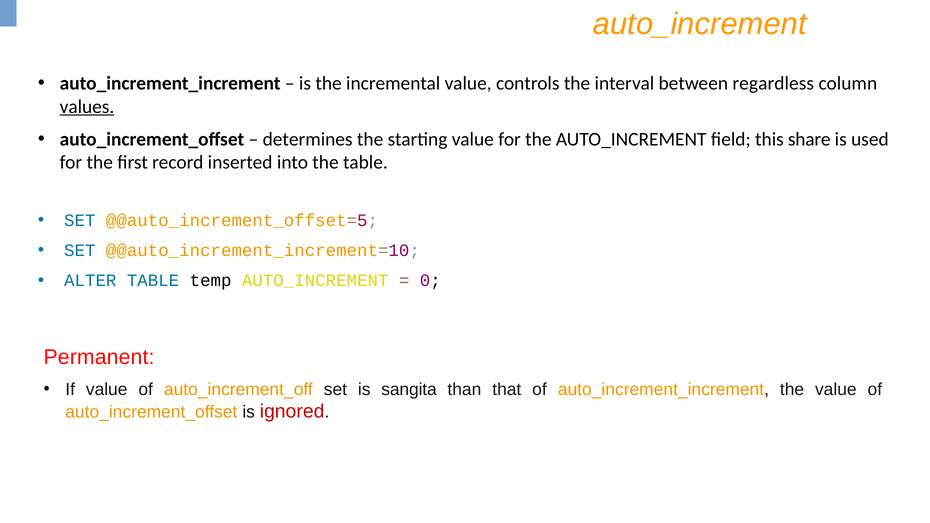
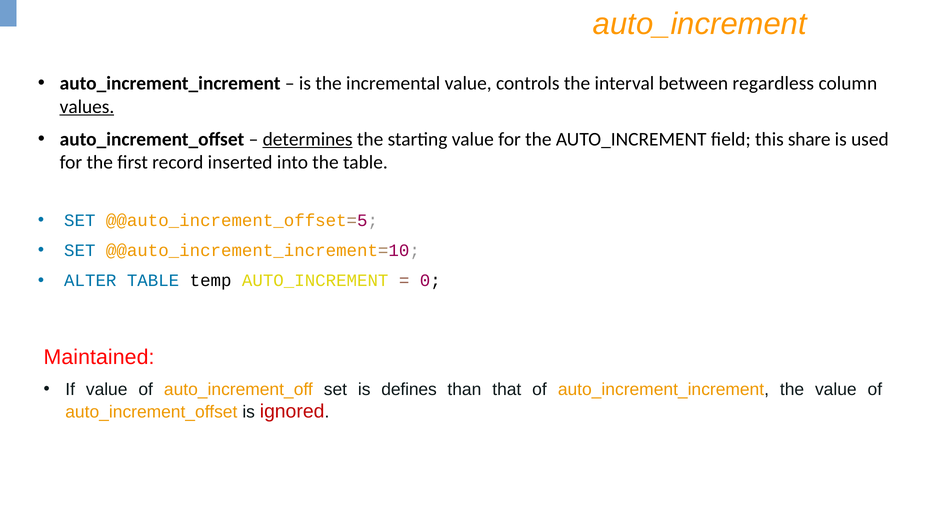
determines underline: none -> present
Permanent: Permanent -> Maintained
sangita: sangita -> defines
